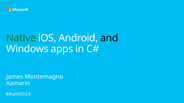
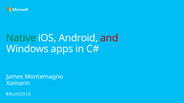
and colour: black -> red
